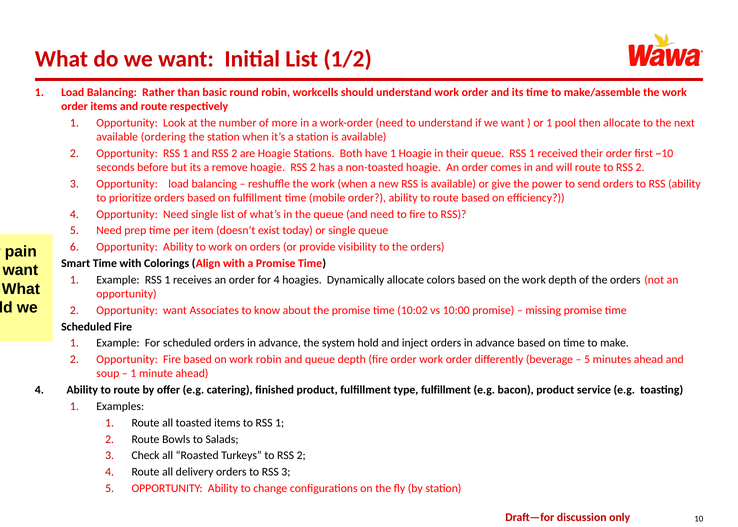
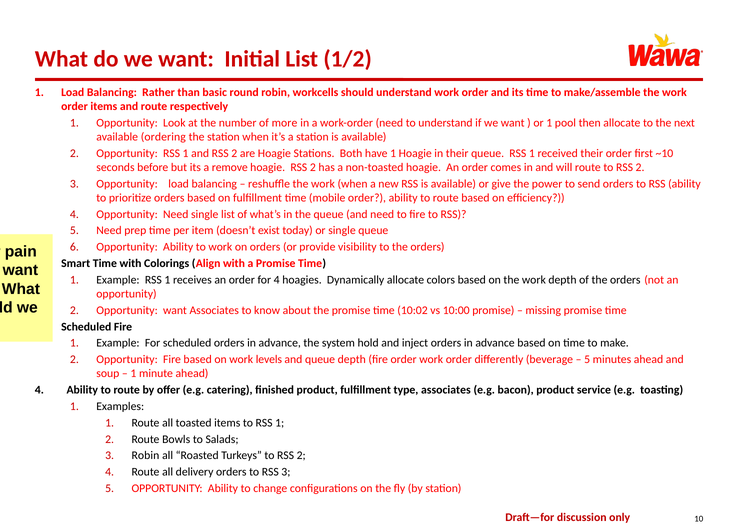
work robin: robin -> levels
type fulfillment: fulfillment -> associates
3 Check: Check -> Robin
